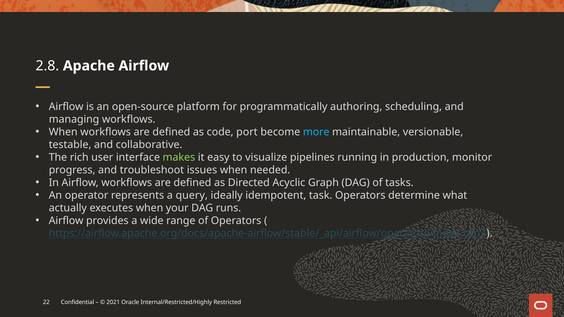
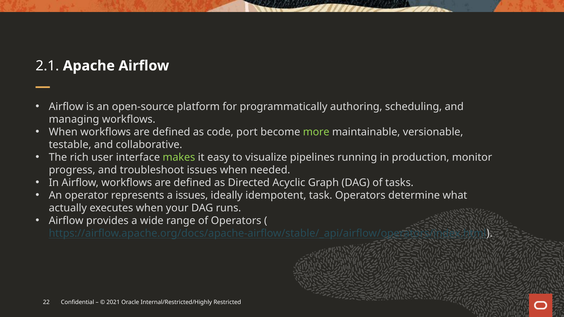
2.8: 2.8 -> 2.1
more colour: light blue -> light green
a query: query -> issues
